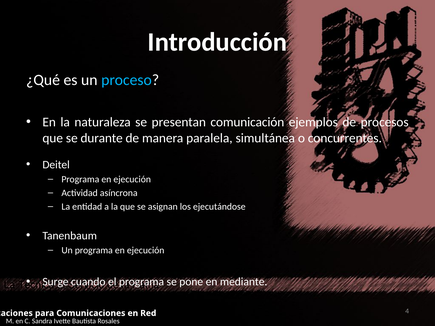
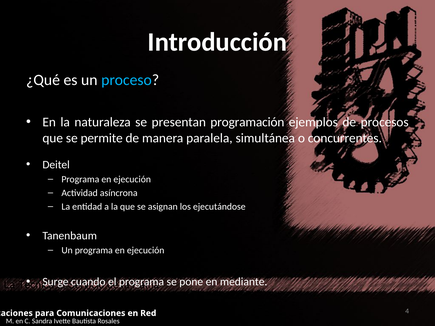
comunicación: comunicación -> programación
durante: durante -> permite
